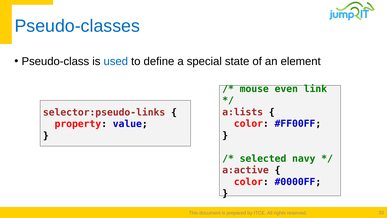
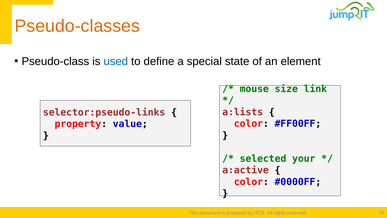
Pseudo-classes colour: blue -> orange
even: even -> size
navy: navy -> your
